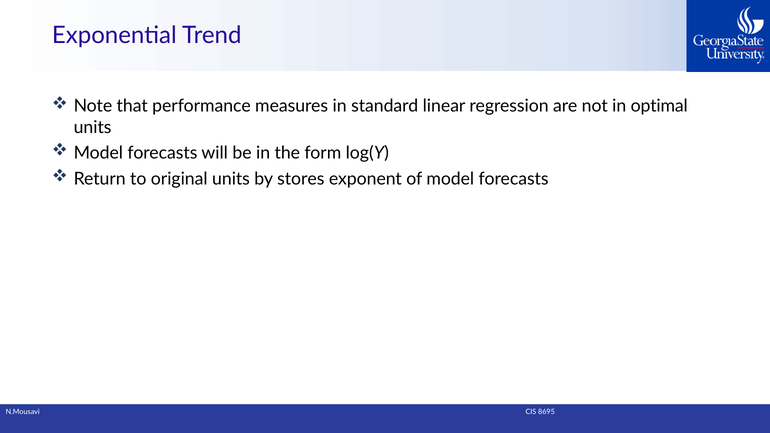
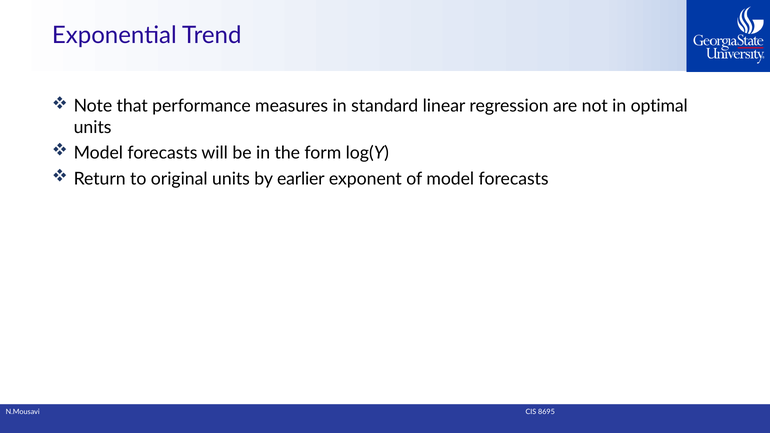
stores: stores -> earlier
